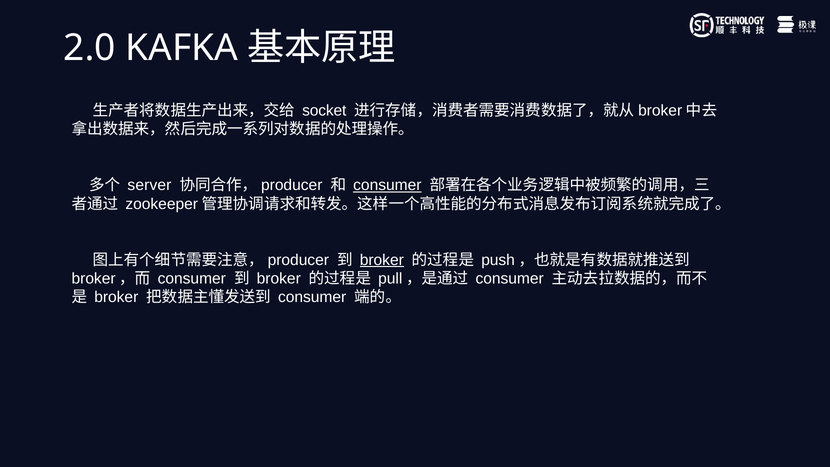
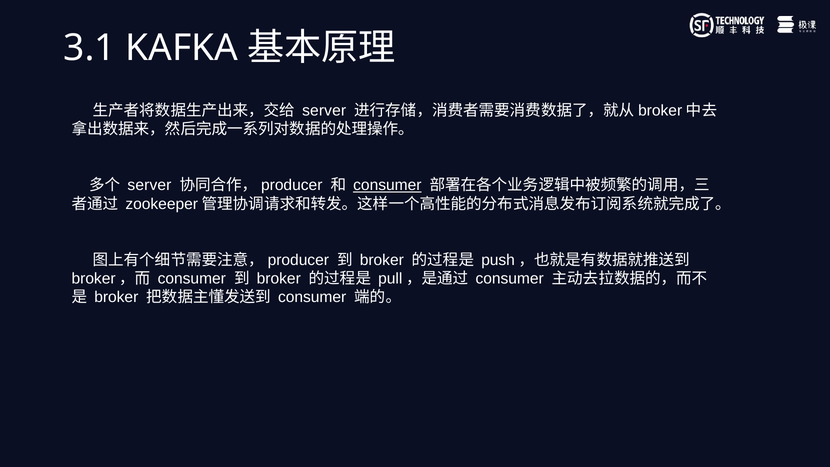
2.0: 2.0 -> 3.1
socket at (324, 110): socket -> server
broker at (382, 260) underline: present -> none
